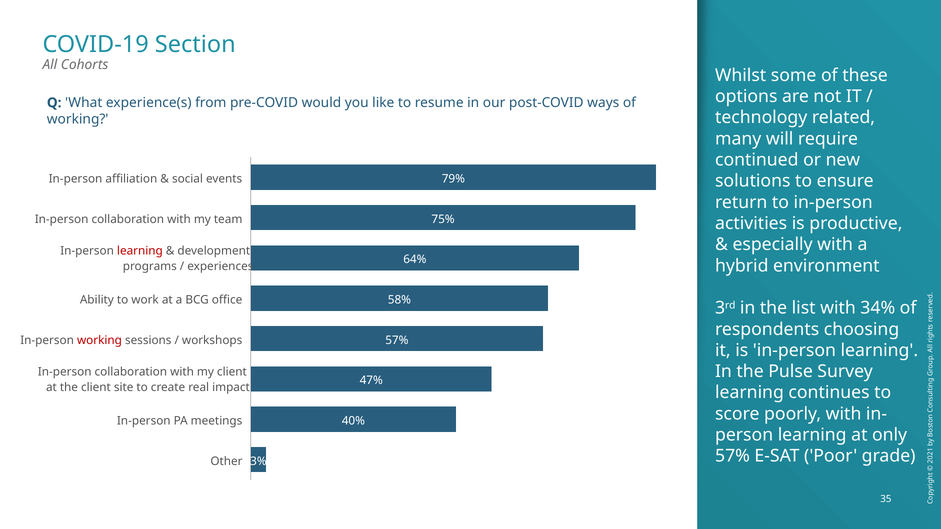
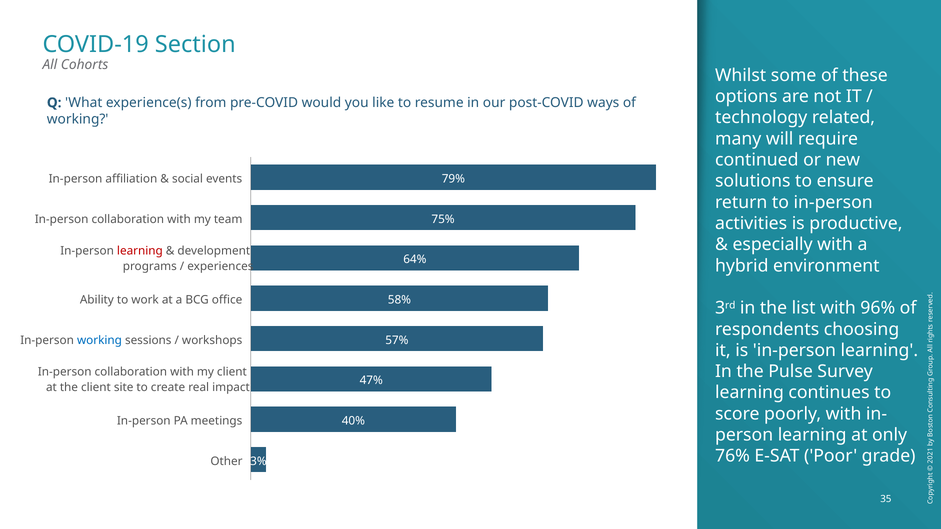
34%: 34% -> 96%
working at (99, 340) colour: red -> blue
57% at (733, 456): 57% -> 76%
